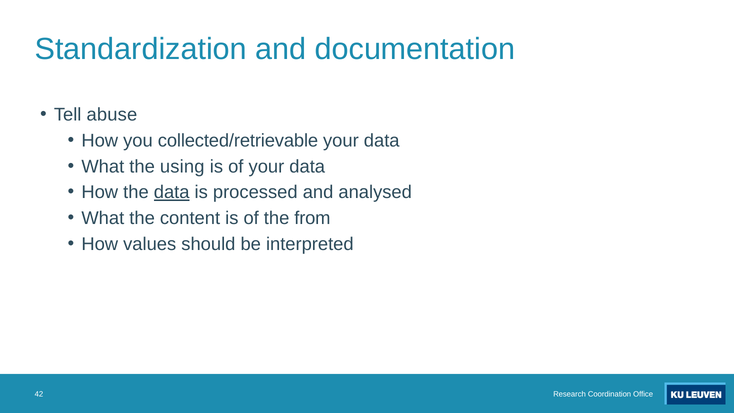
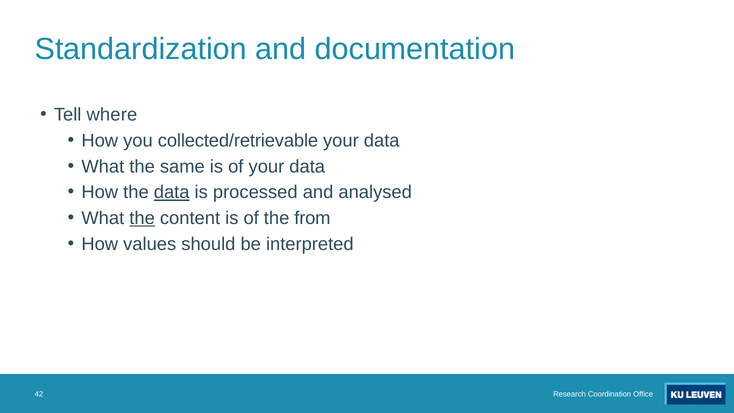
abuse: abuse -> where
using: using -> same
the at (142, 218) underline: none -> present
